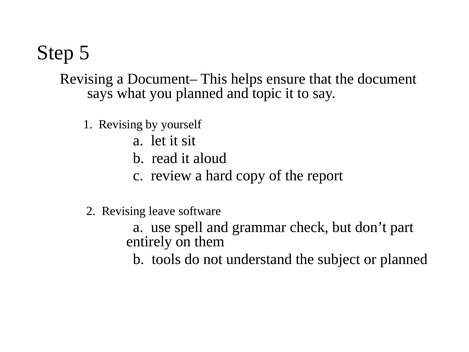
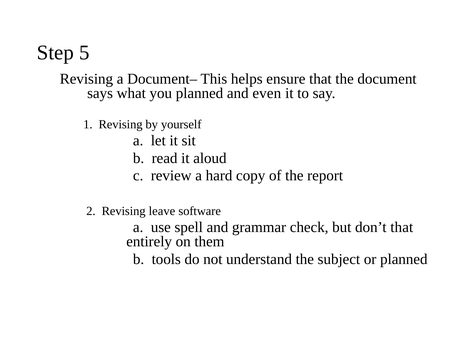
topic: topic -> even
don’t part: part -> that
